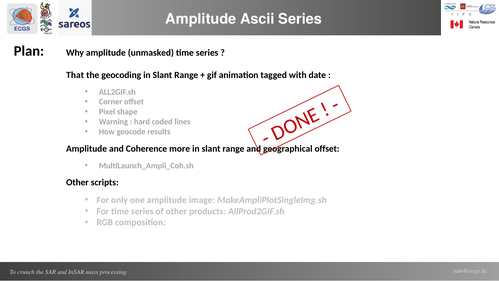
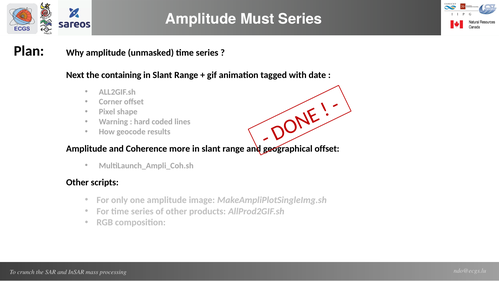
Ascii: Ascii -> Must
That: That -> Next
geocoding: geocoding -> containing
